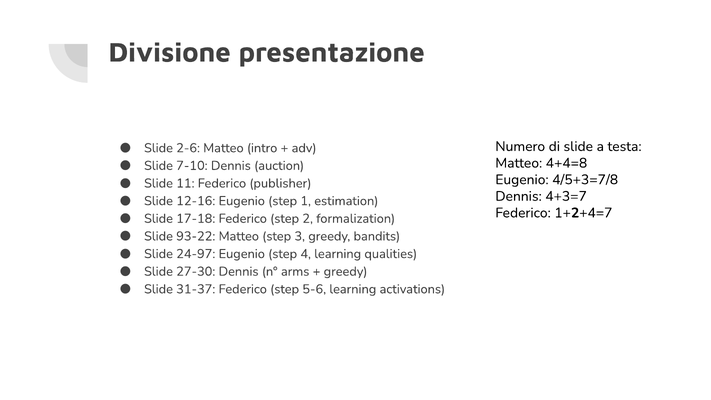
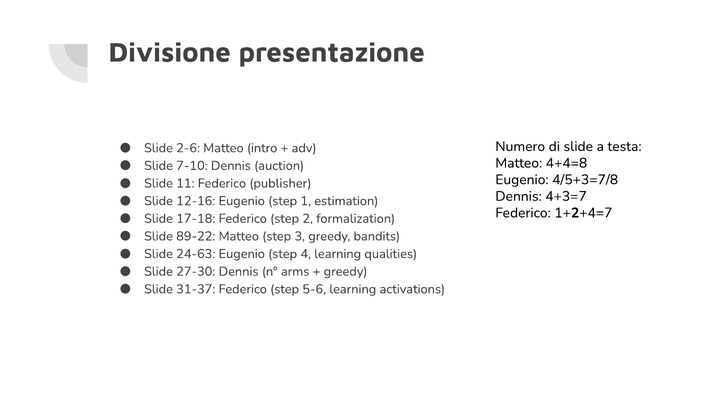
93-22: 93-22 -> 89-22
24-97: 24-97 -> 24-63
